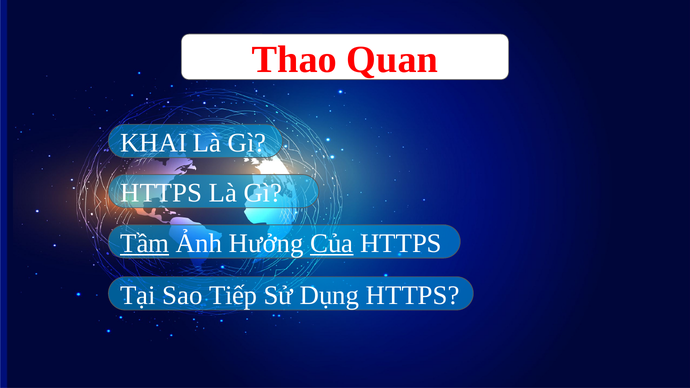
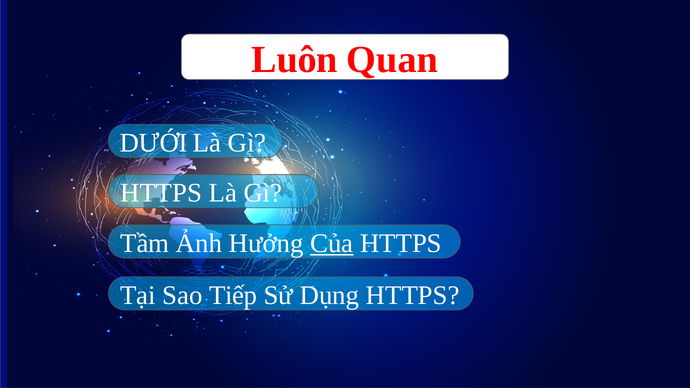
Thao: Thao -> Luôn
KHAI: KHAI -> DƯỚI
Tầm underline: present -> none
